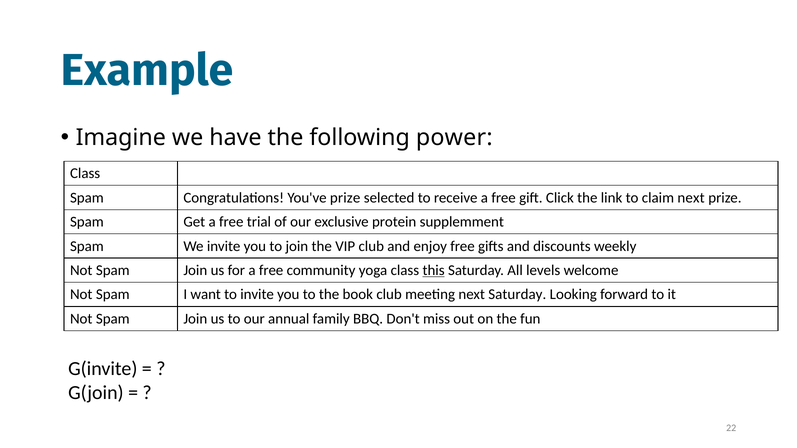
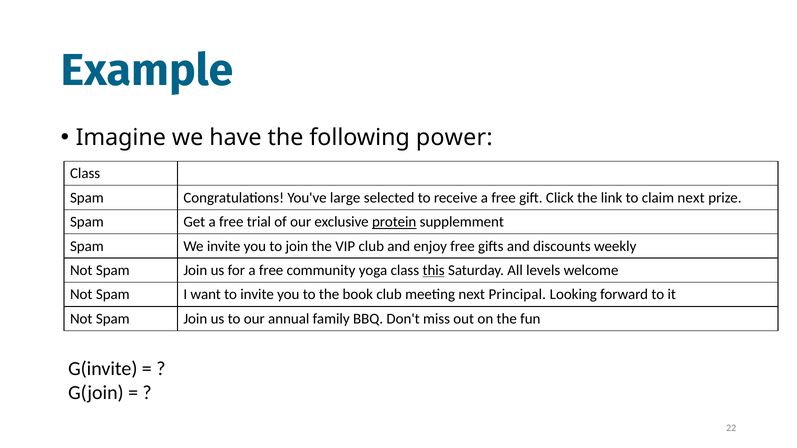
You've prize: prize -> large
protein underline: none -> present
next Saturday: Saturday -> Principal
